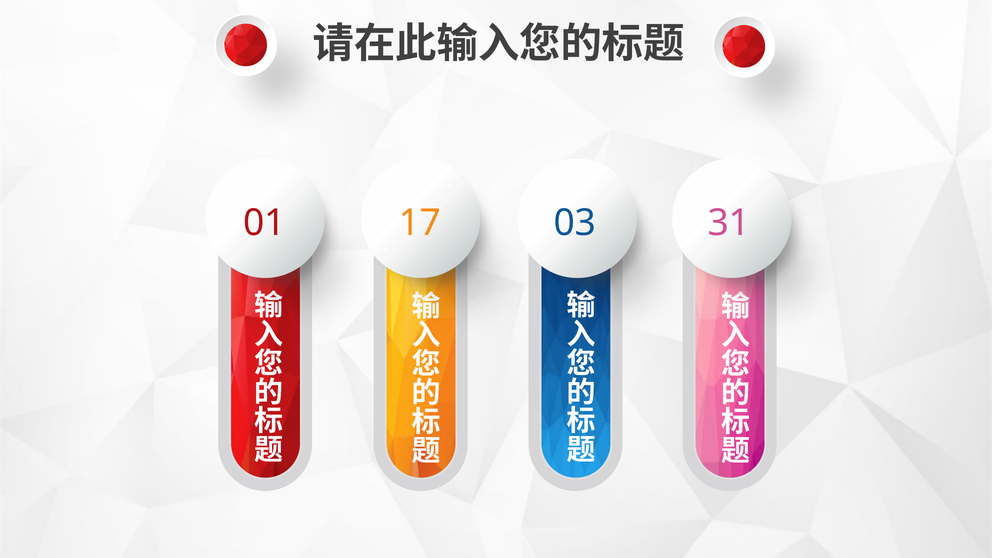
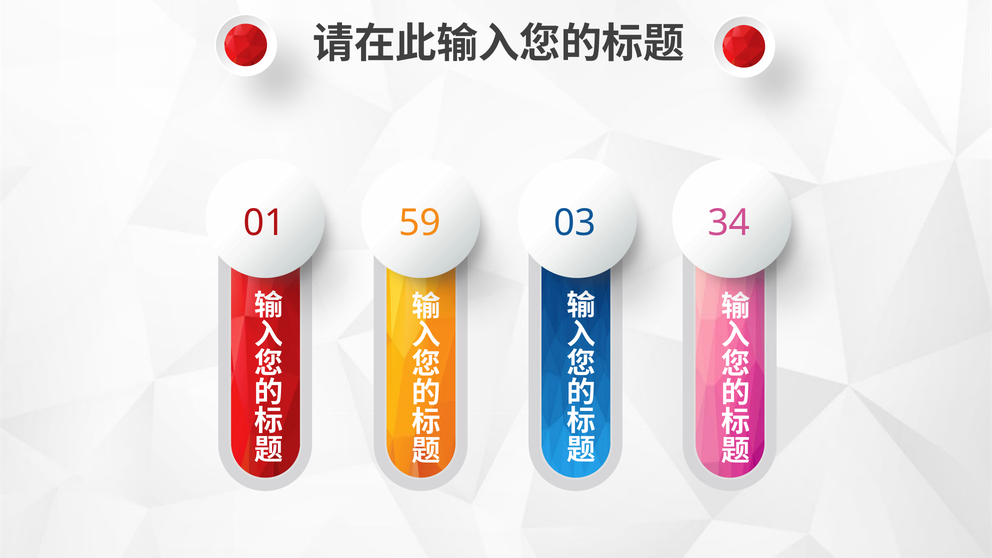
17: 17 -> 59
31: 31 -> 34
